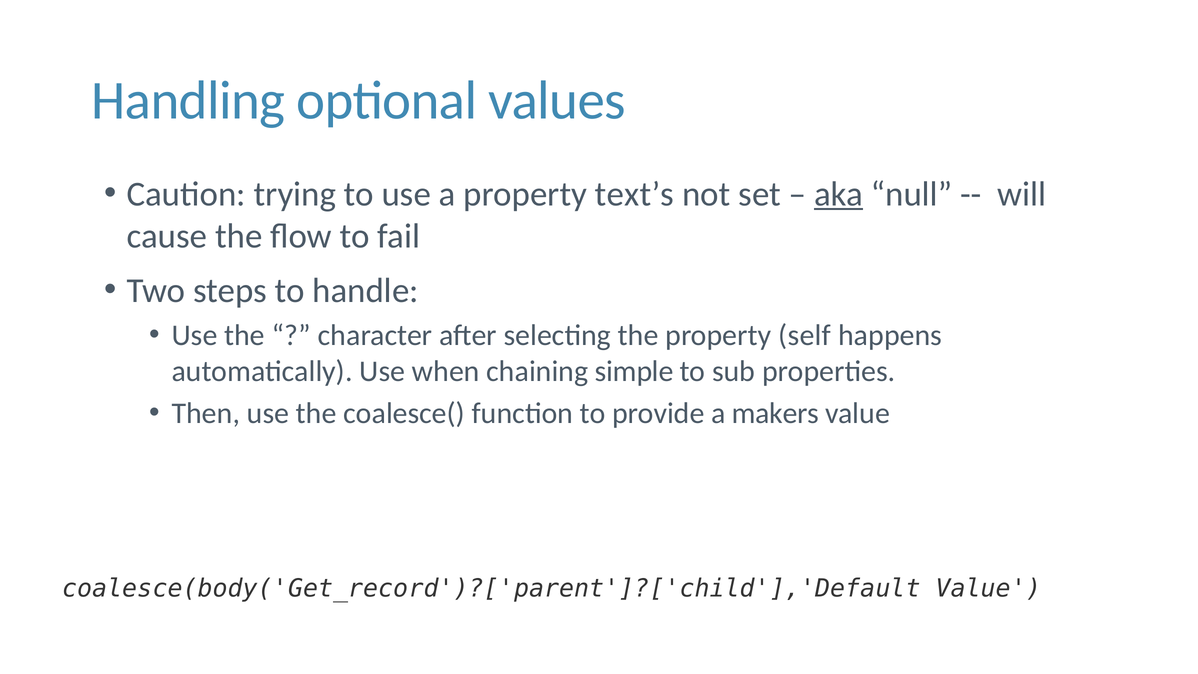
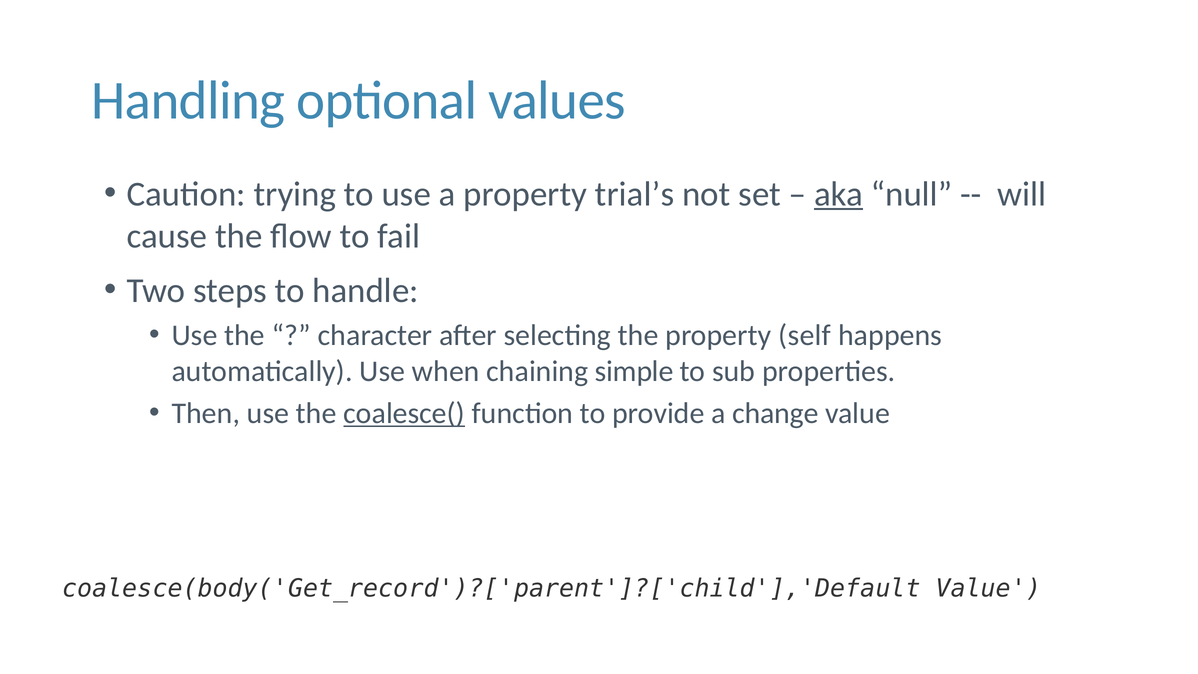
text’s: text’s -> trial’s
coalesce( underline: none -> present
makers: makers -> change
